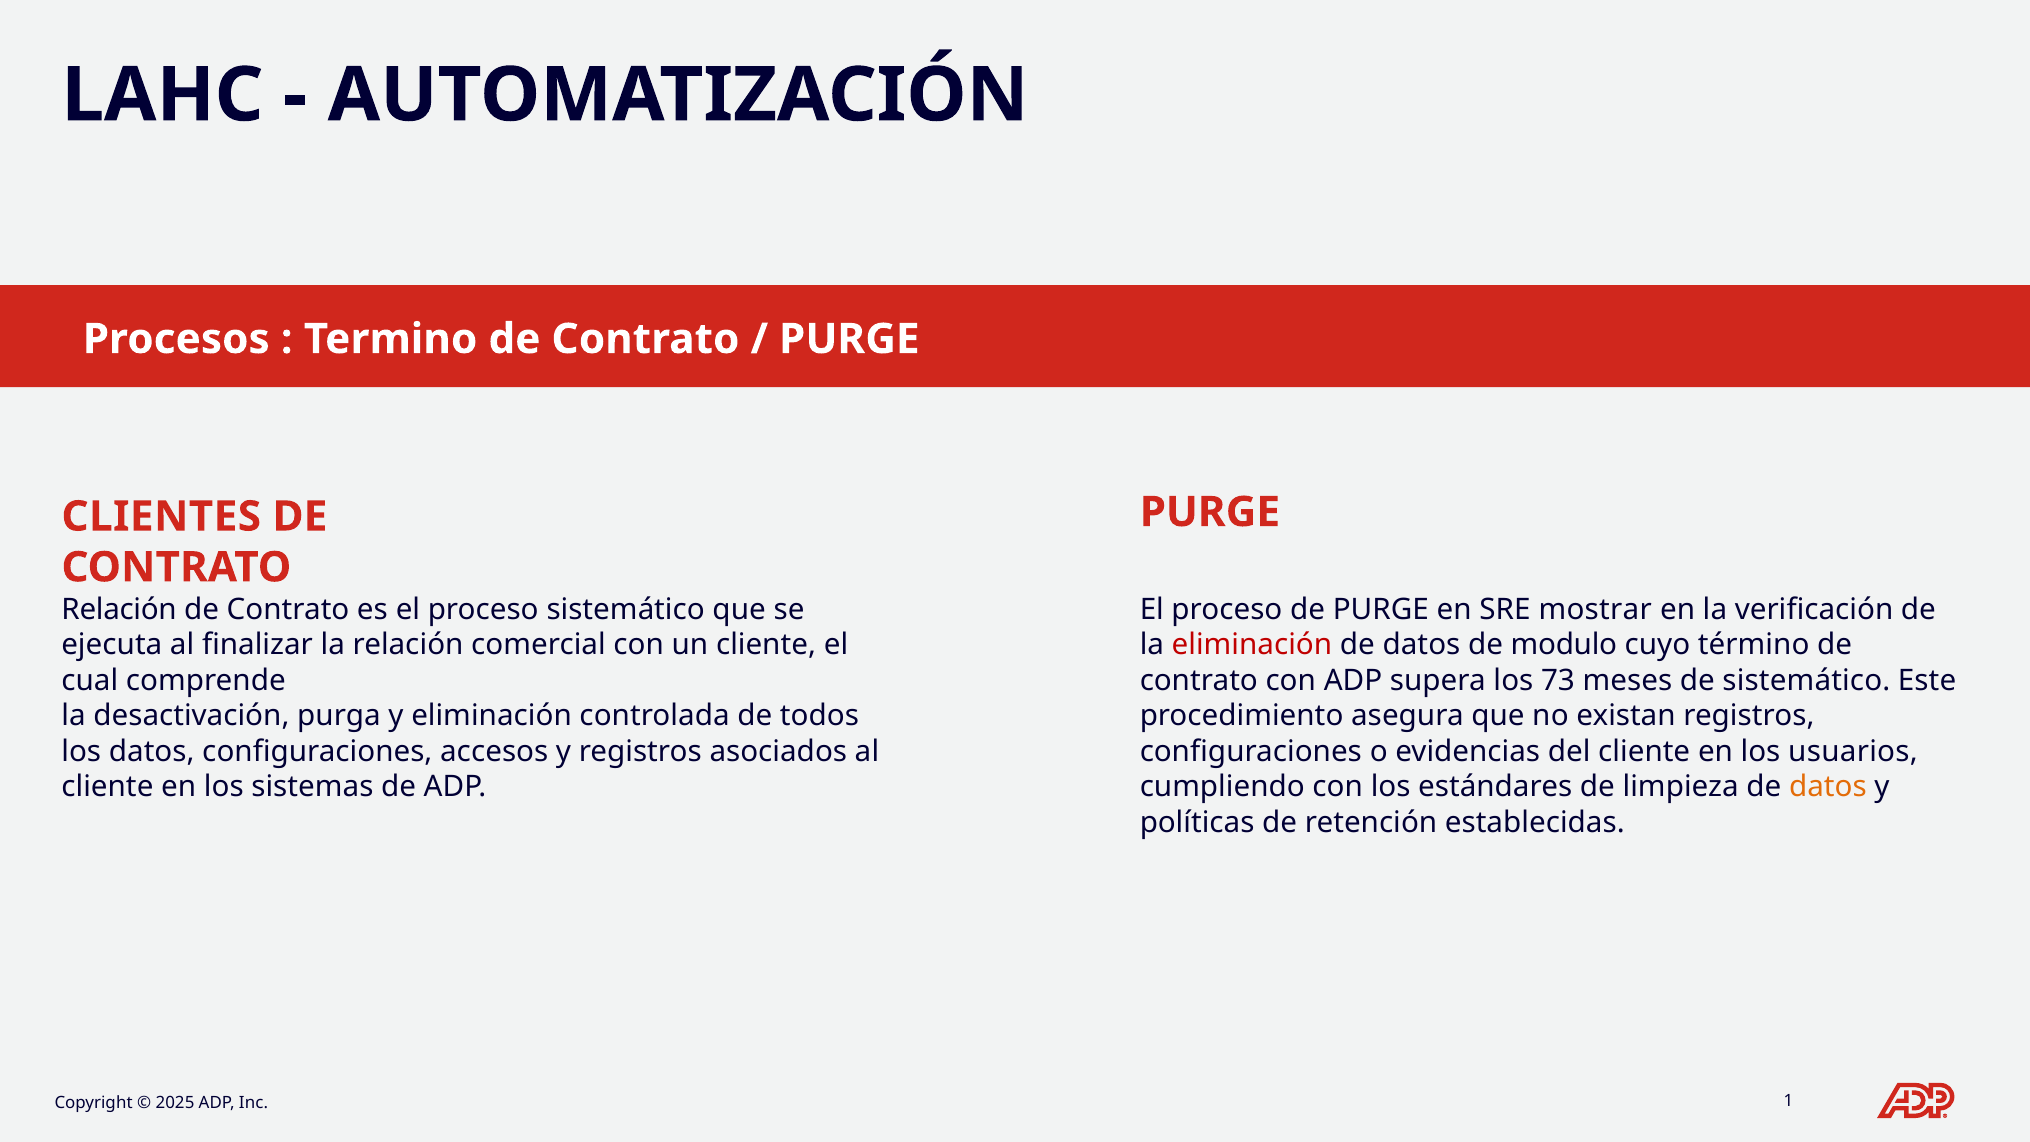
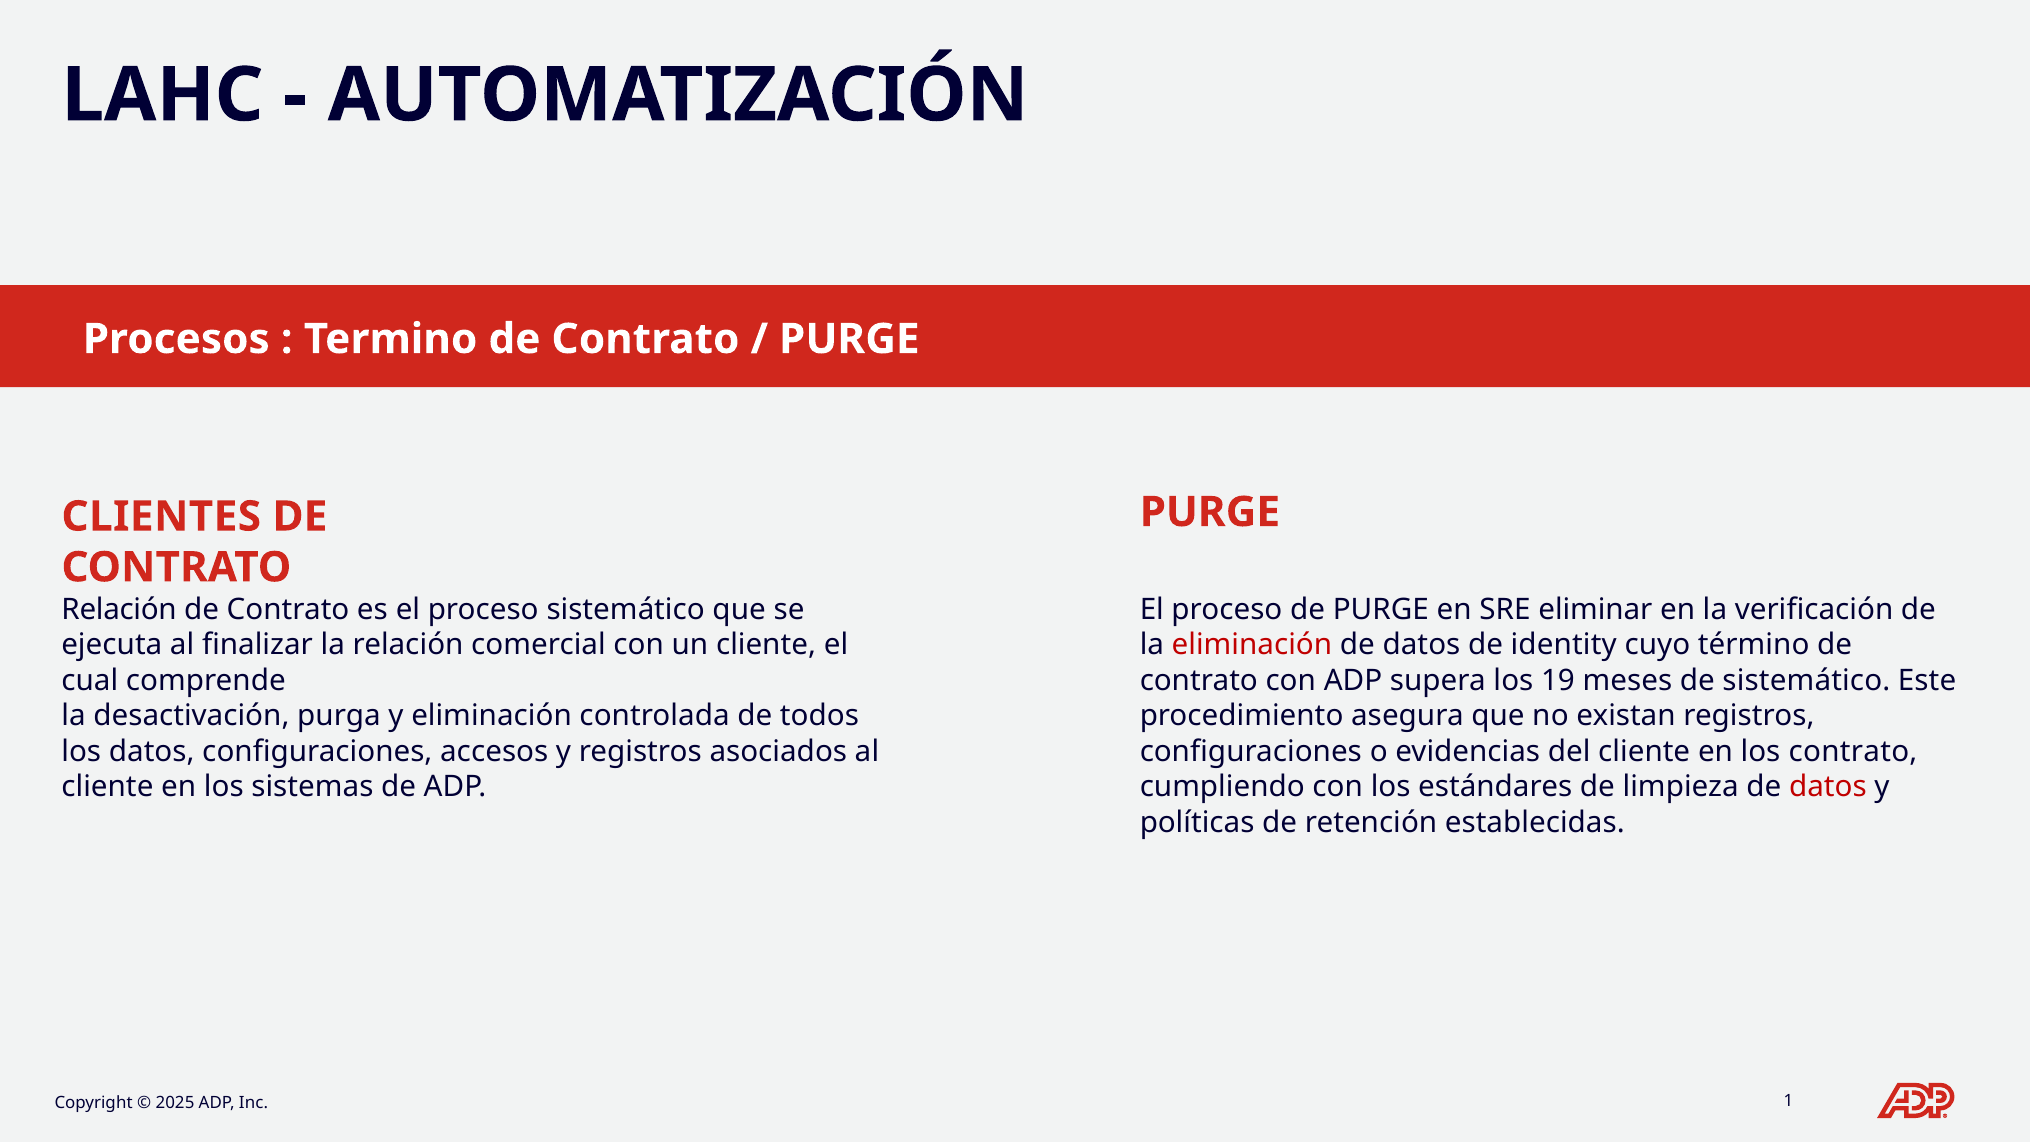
mostrar: mostrar -> eliminar
modulo: modulo -> identity
73: 73 -> 19
los usuarios: usuarios -> contrato
datos at (1828, 787) colour: orange -> red
